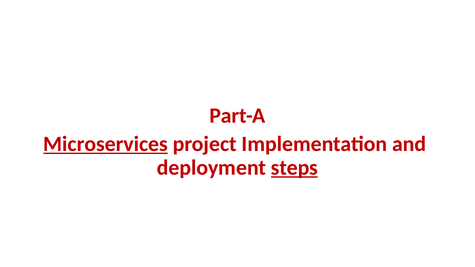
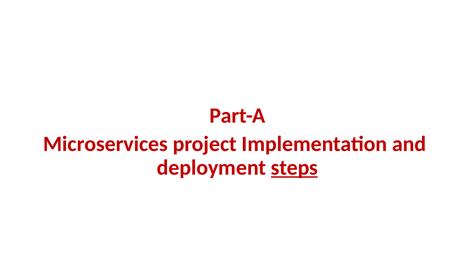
Microservices underline: present -> none
